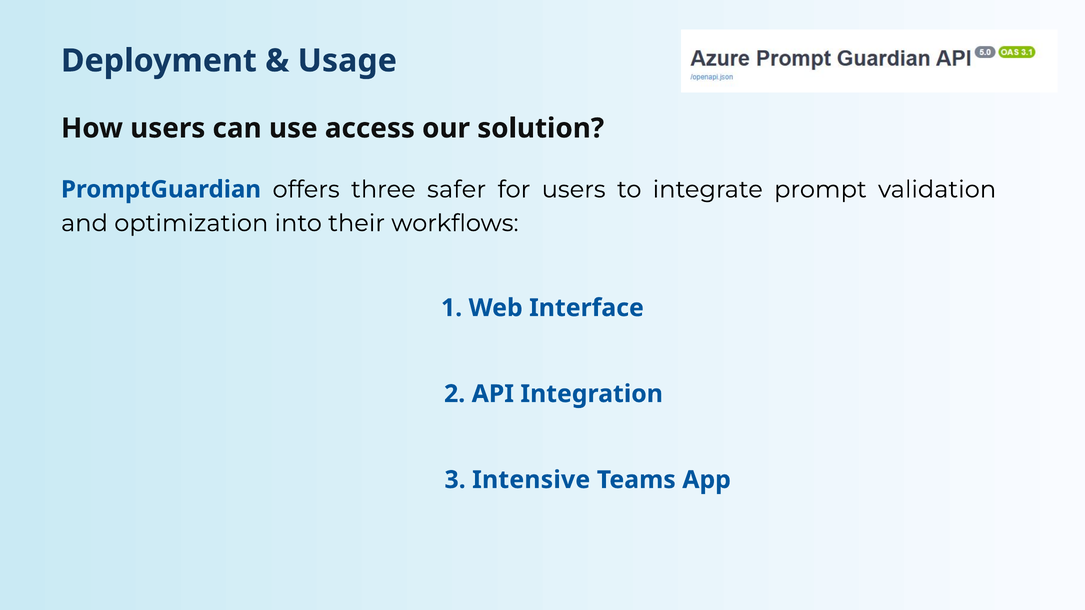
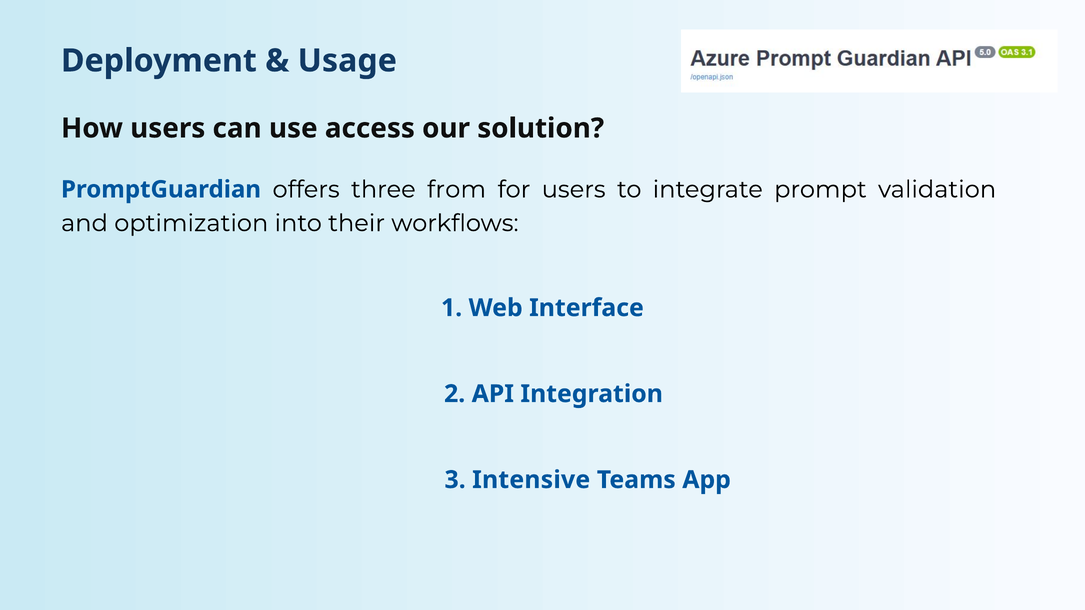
safer: safer -> from
